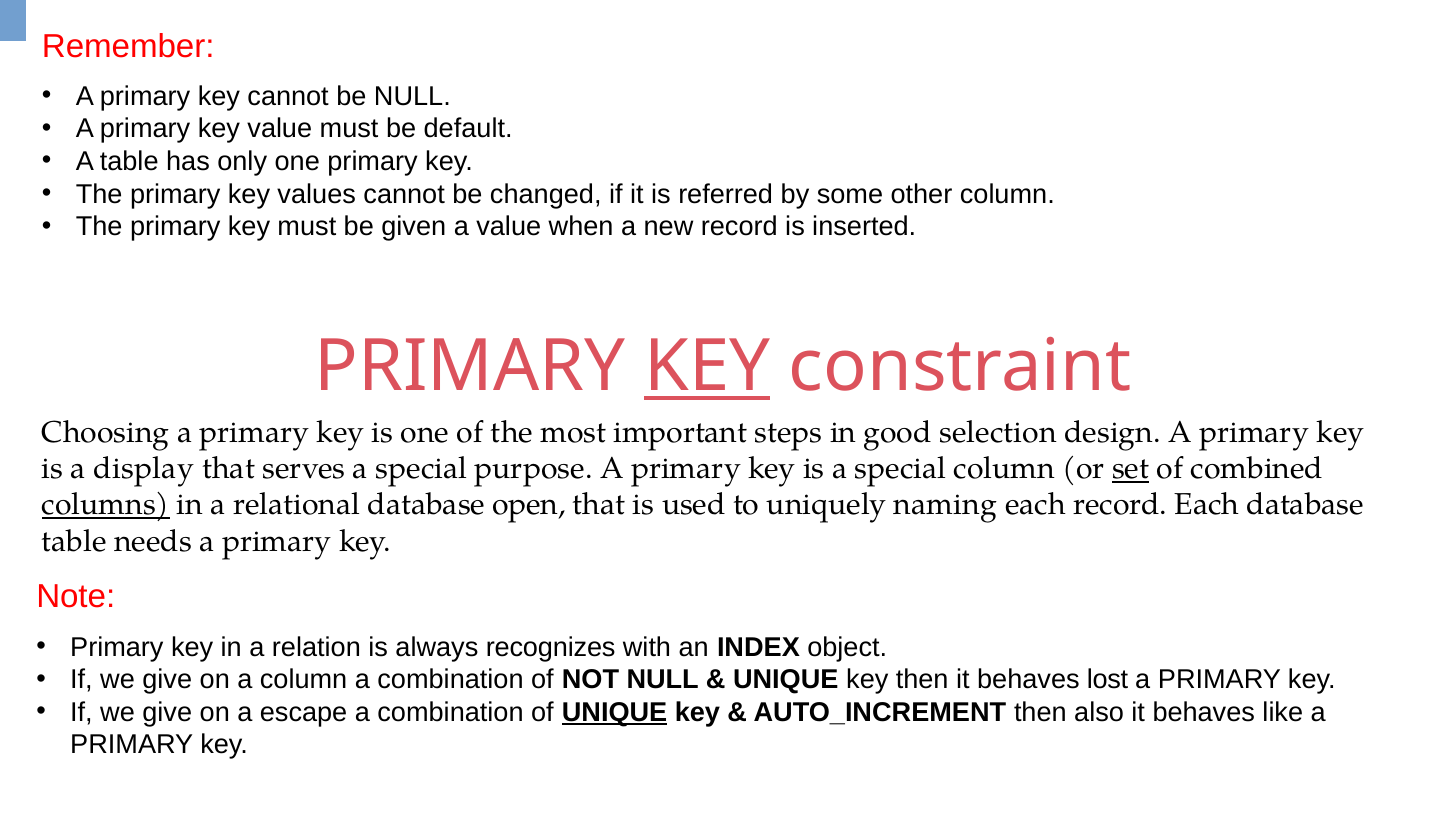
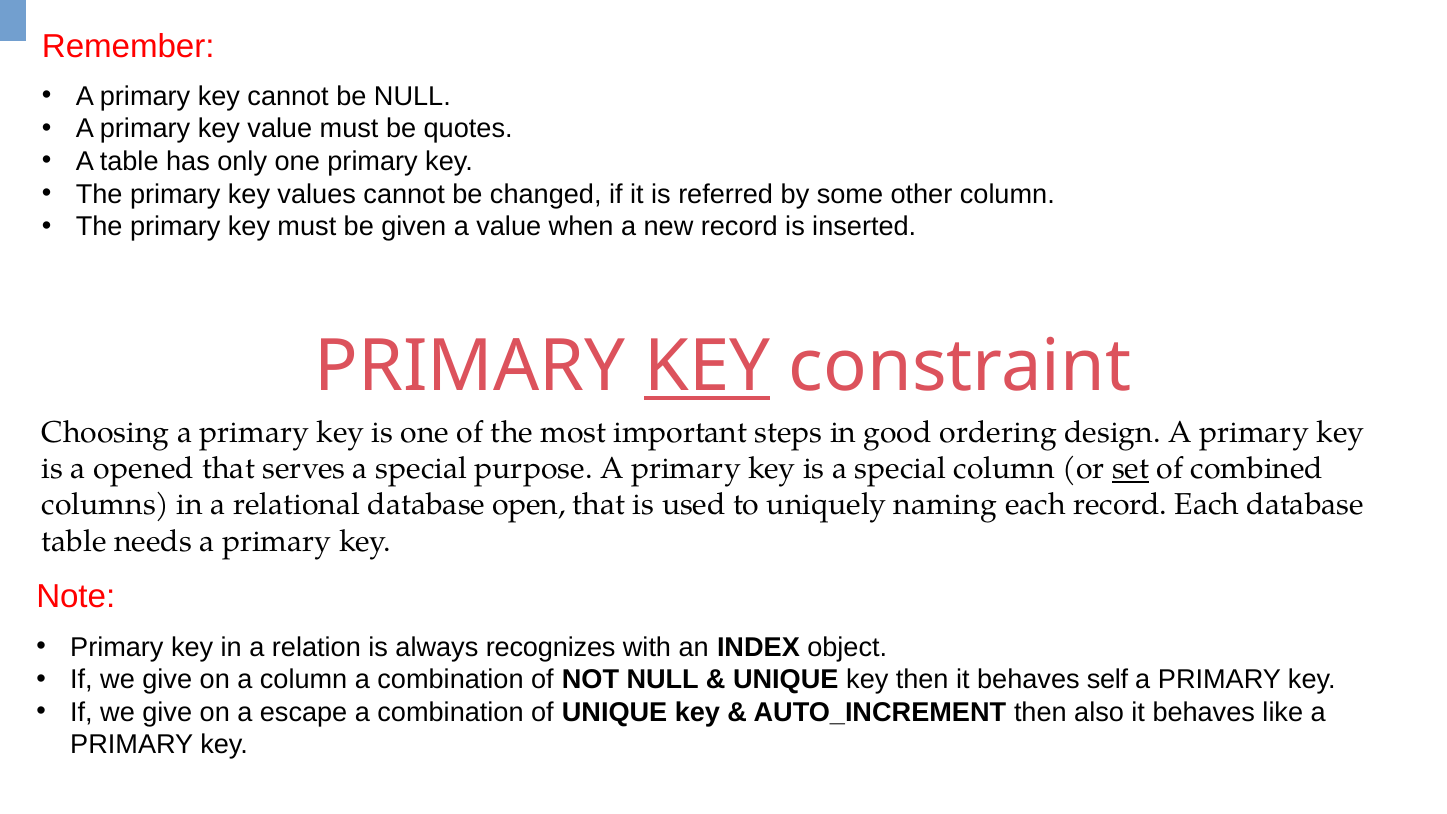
default: default -> quotes
selection: selection -> ordering
display: display -> opened
columns underline: present -> none
lost: lost -> self
UNIQUE at (615, 712) underline: present -> none
